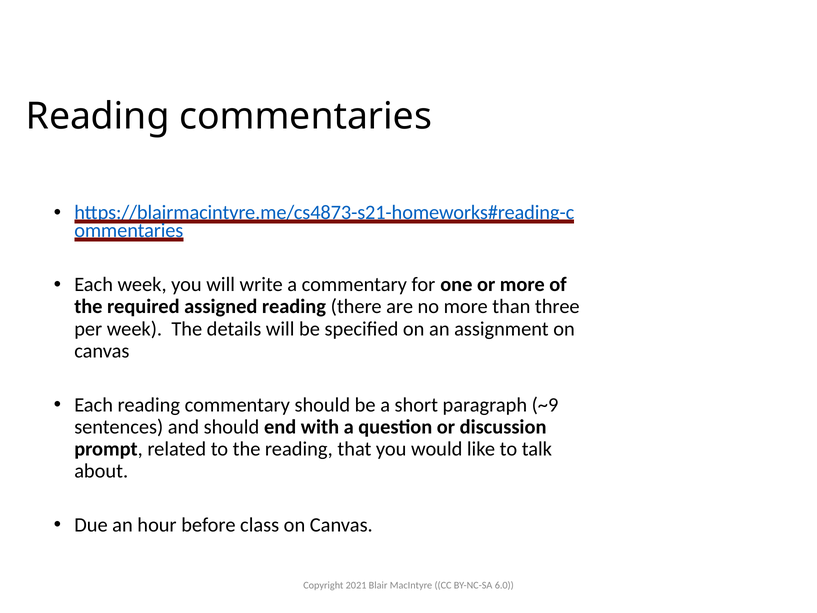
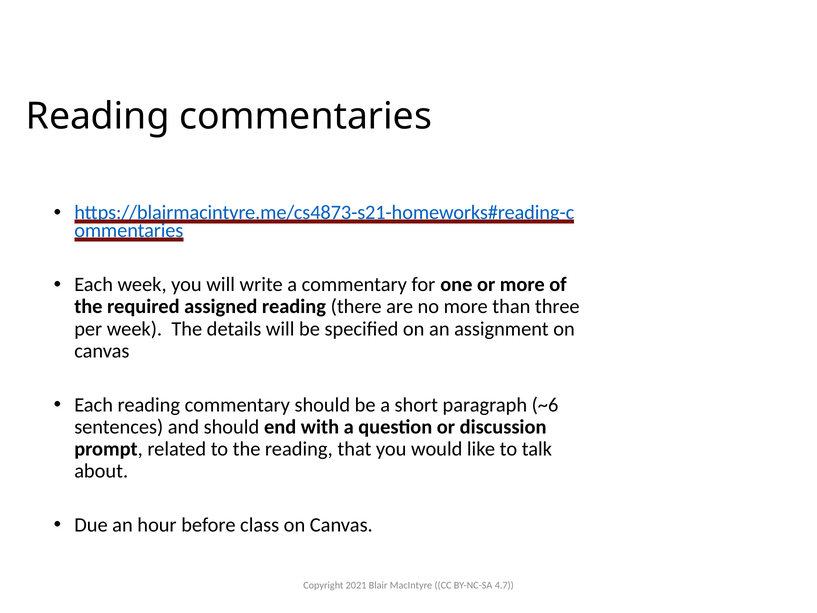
~9: ~9 -> ~6
6.0: 6.0 -> 4.7
